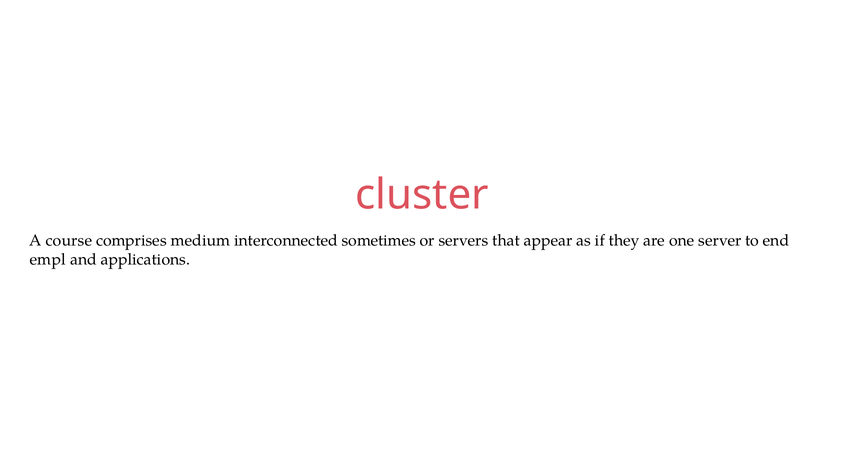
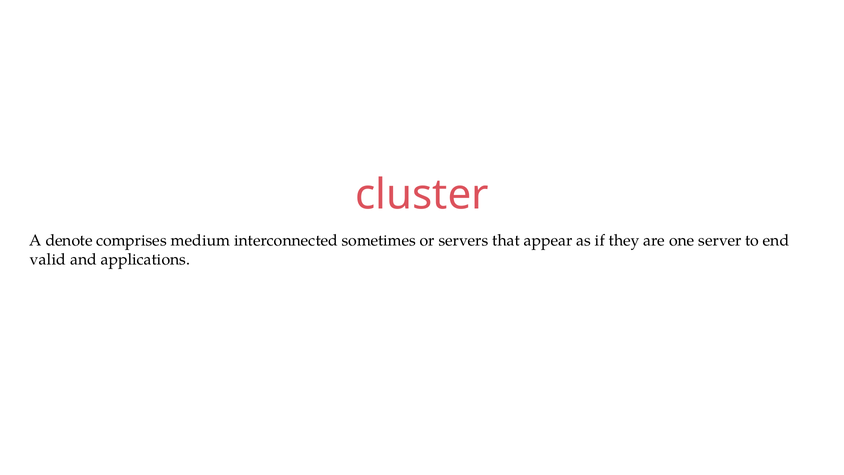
course: course -> denote
empl: empl -> valid
